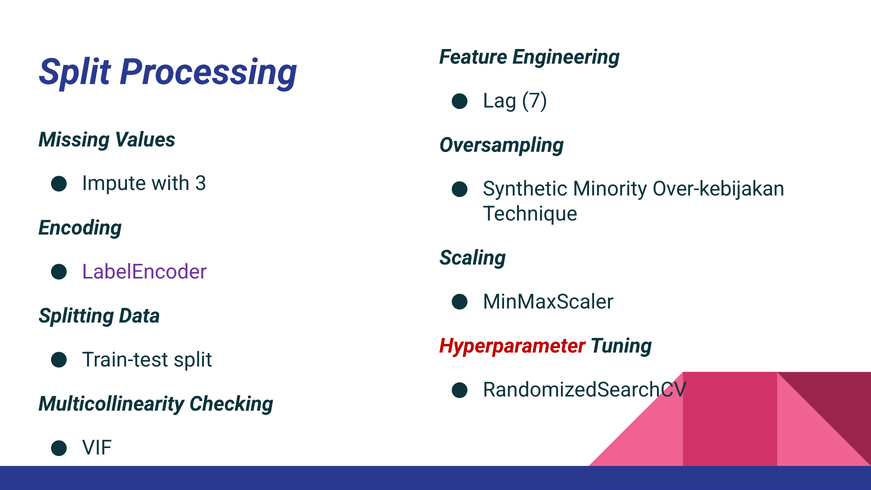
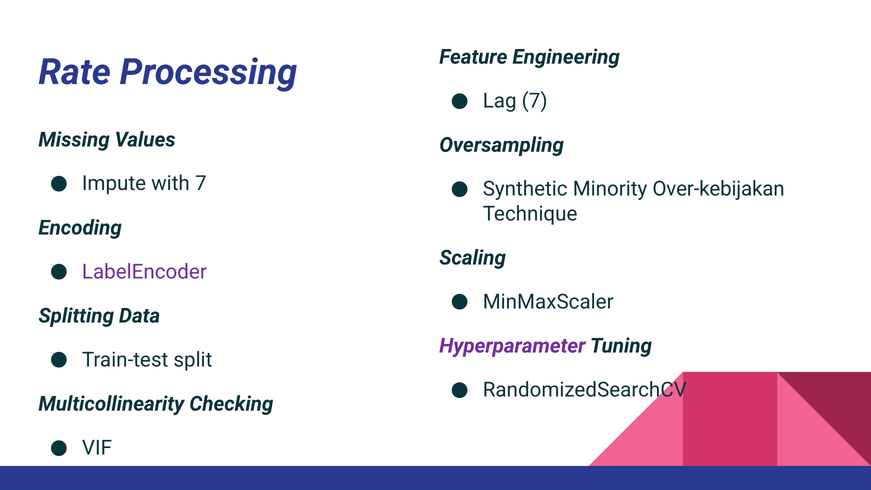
Split at (75, 72): Split -> Rate
with 3: 3 -> 7
Hyperparameter colour: red -> purple
